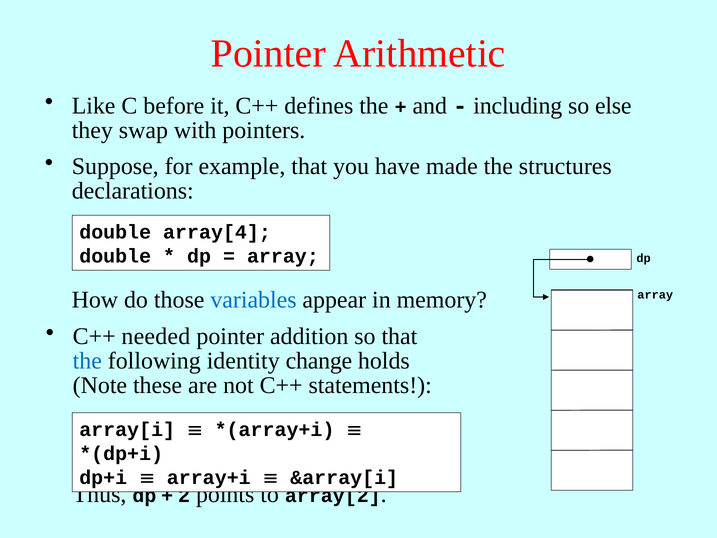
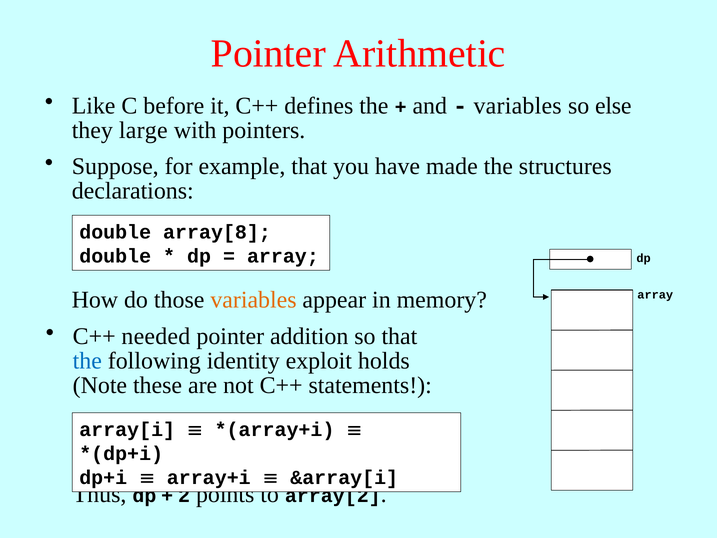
including at (518, 106): including -> variables
swap: swap -> large
array[4: array[4 -> array[8
variables at (253, 300) colour: blue -> orange
change: change -> exploit
